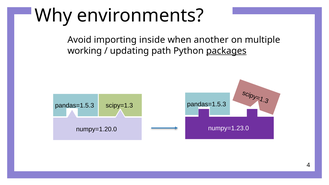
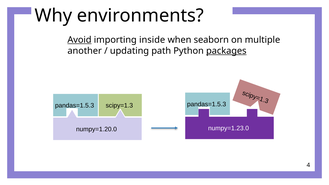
Avoid underline: none -> present
another: another -> seaborn
working: working -> another
